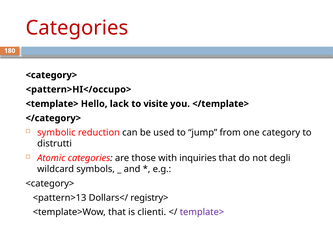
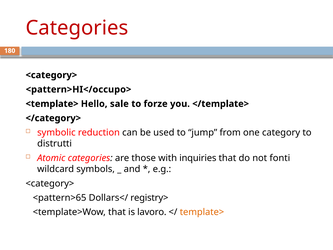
lack: lack -> sale
visite: visite -> forze
degli: degli -> fonti
<pattern>13: <pattern>13 -> <pattern>65
clienti: clienti -> lavoro
template> colour: purple -> orange
